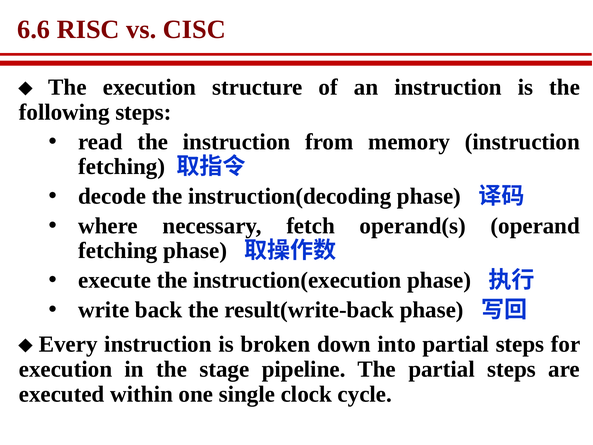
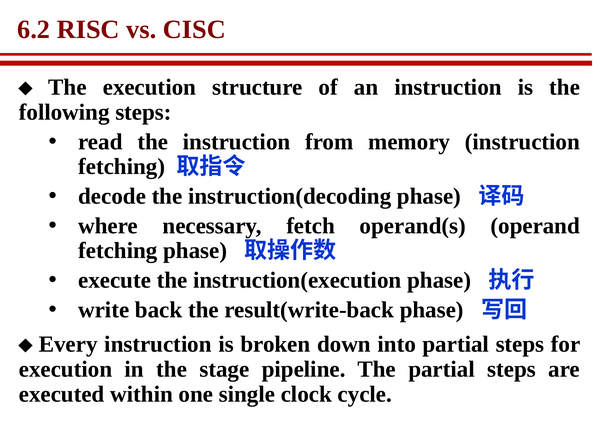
6.6: 6.6 -> 6.2
